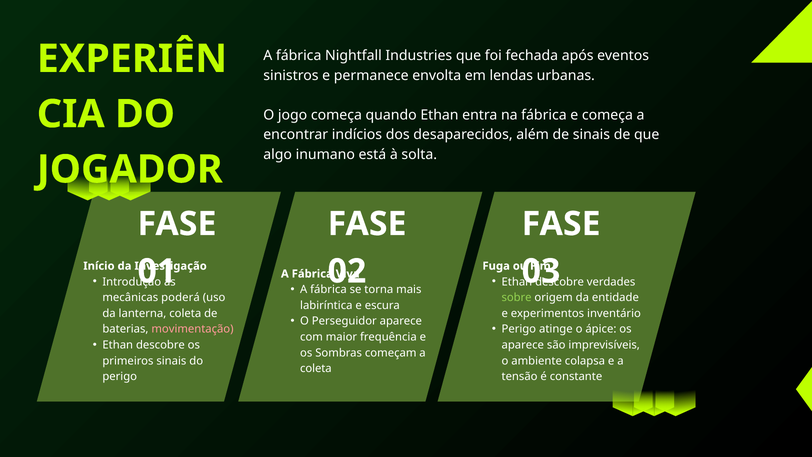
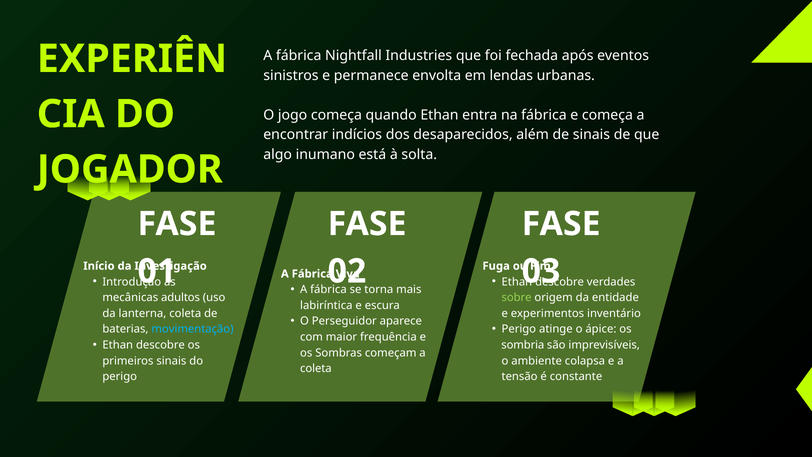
poderá: poderá -> adultos
movimentação colour: pink -> light blue
aparece at (523, 345): aparece -> sombria
